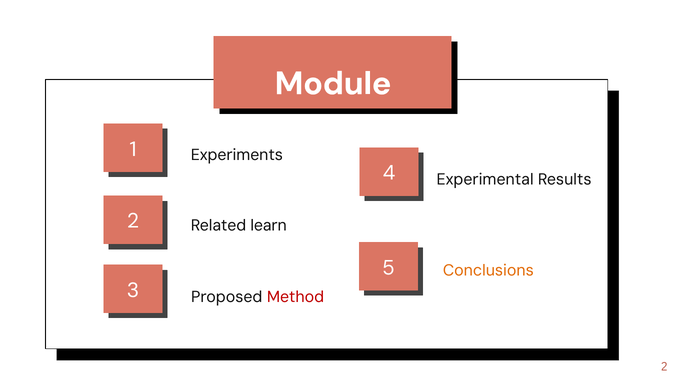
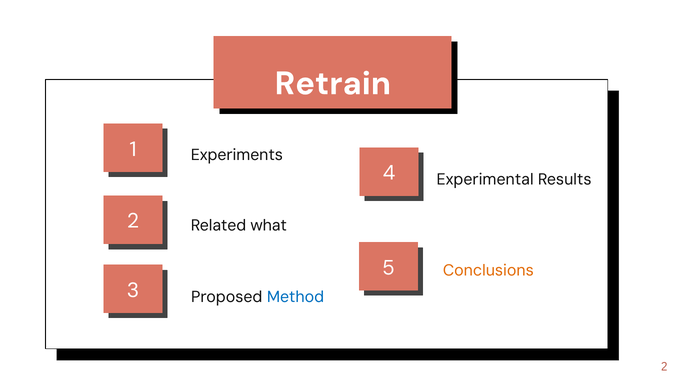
Module: Module -> Retrain
learn: learn -> what
Method colour: red -> blue
